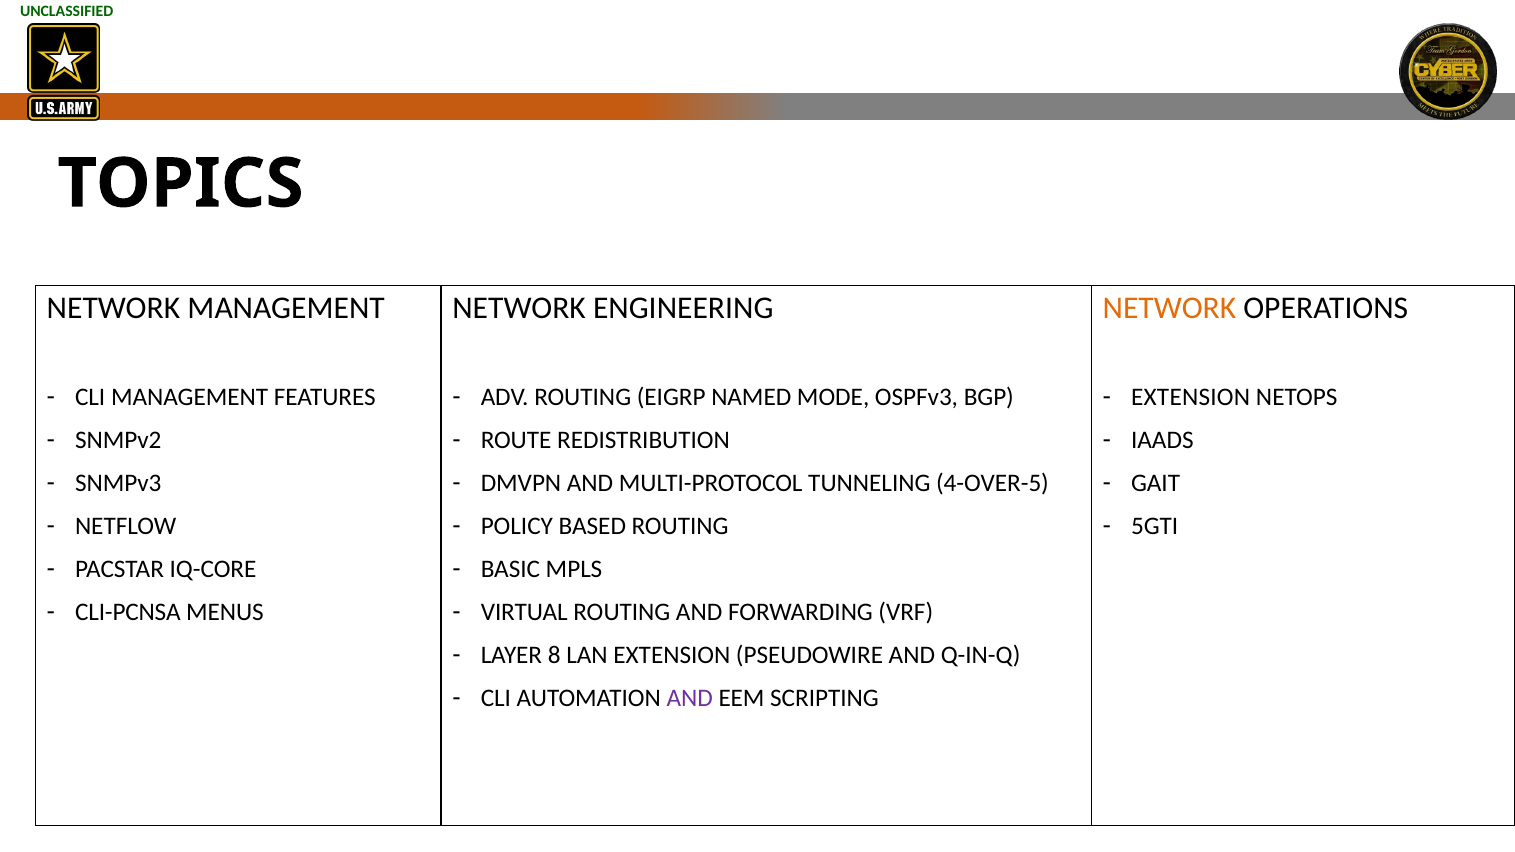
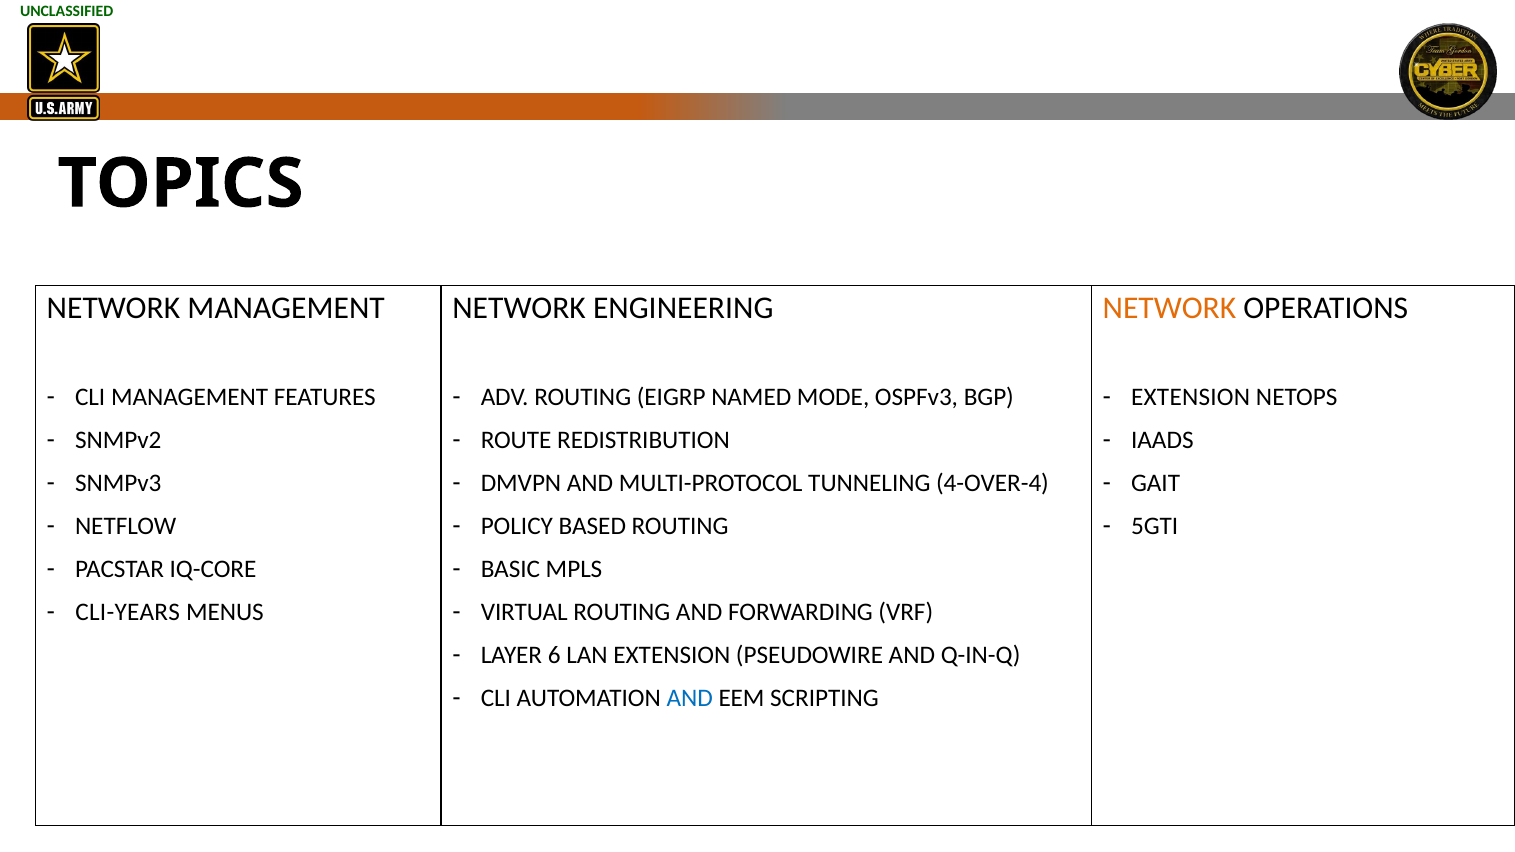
4-OVER-5: 4-OVER-5 -> 4-OVER-4
CLI-PCNSA: CLI-PCNSA -> CLI-YEARS
8: 8 -> 6
AND at (690, 698) colour: purple -> blue
